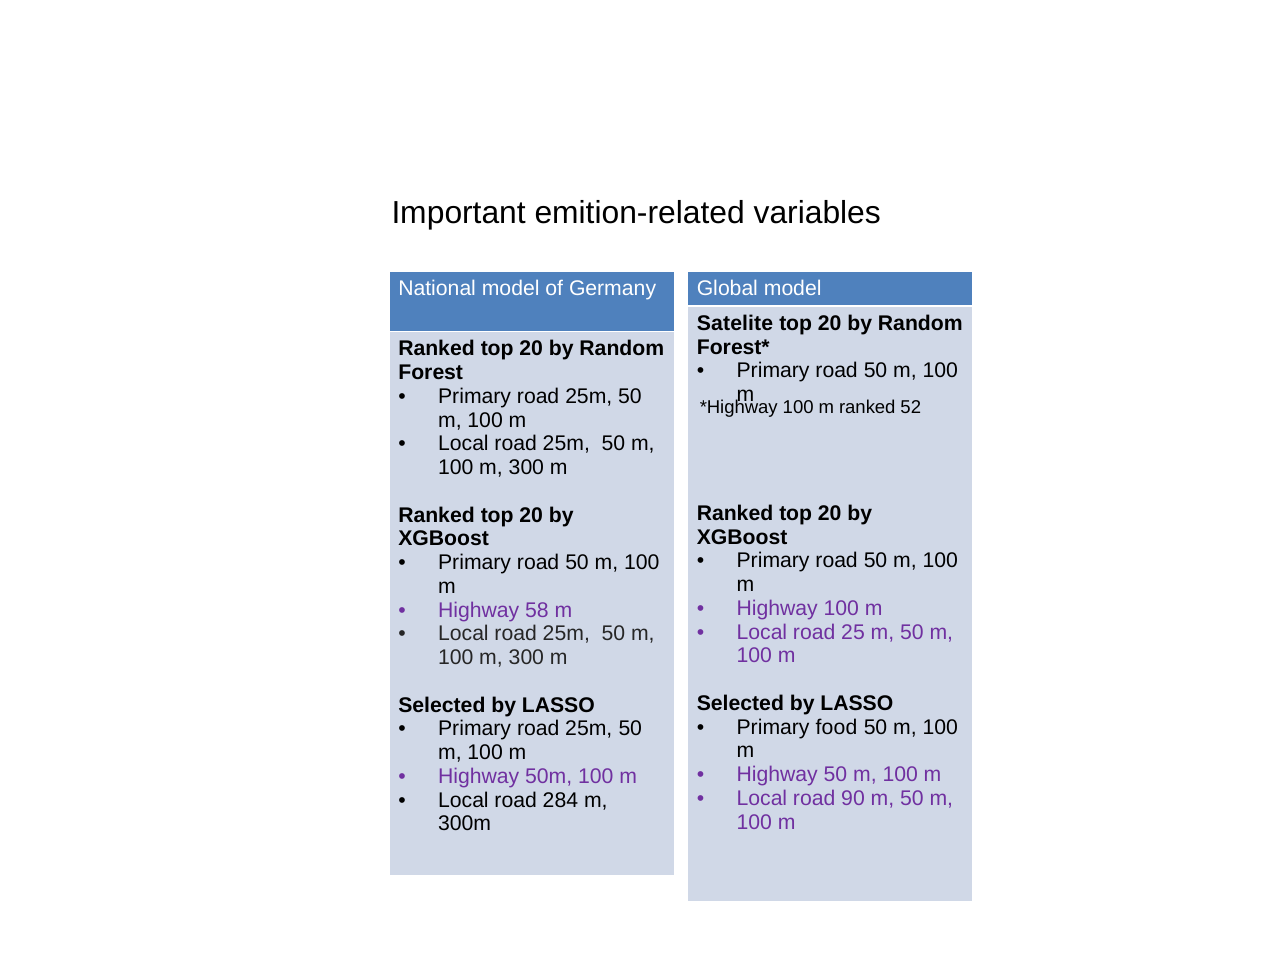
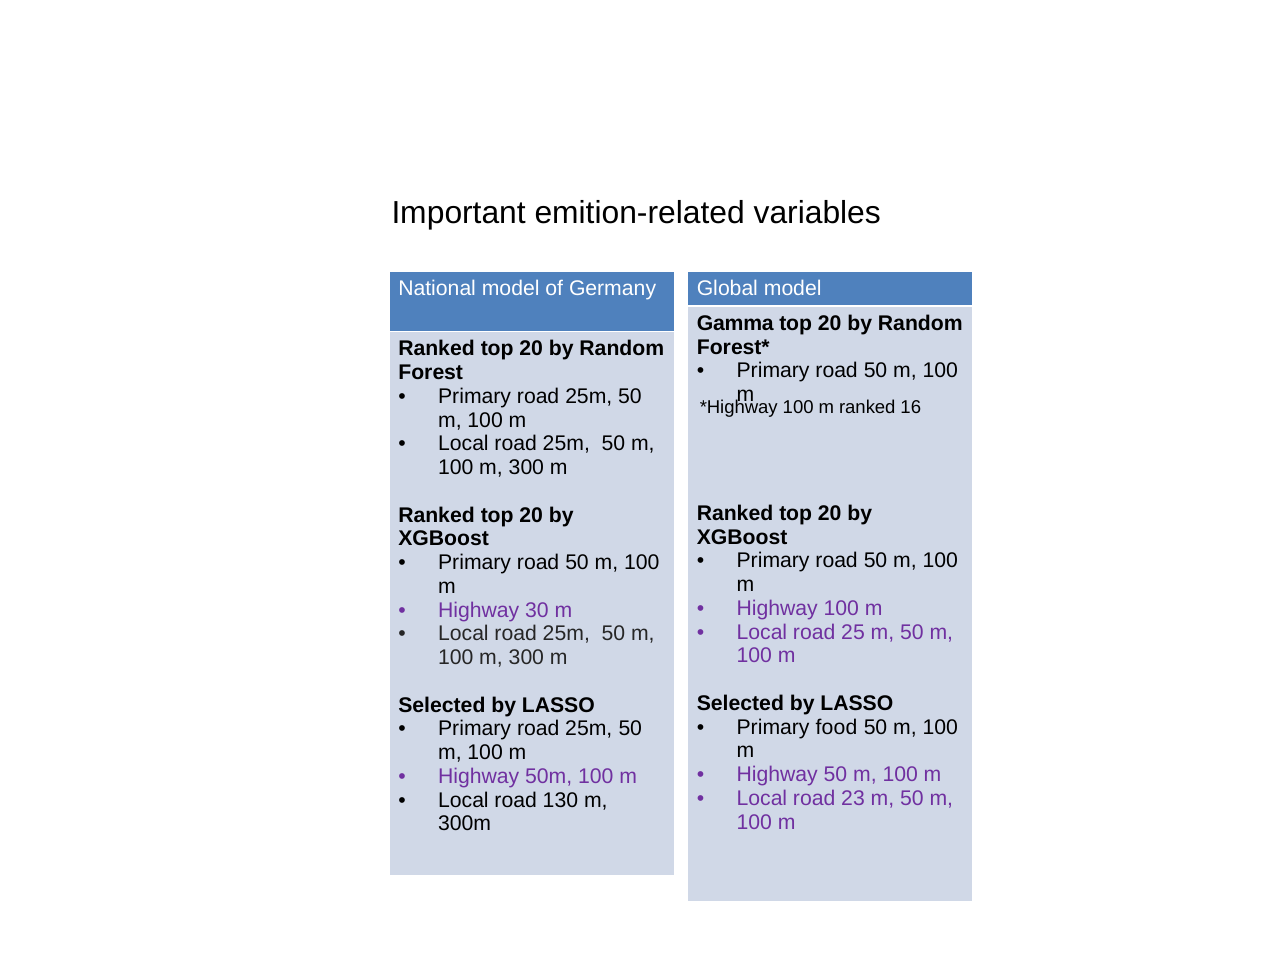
Satelite: Satelite -> Gamma
52: 52 -> 16
58: 58 -> 30
90: 90 -> 23
284: 284 -> 130
